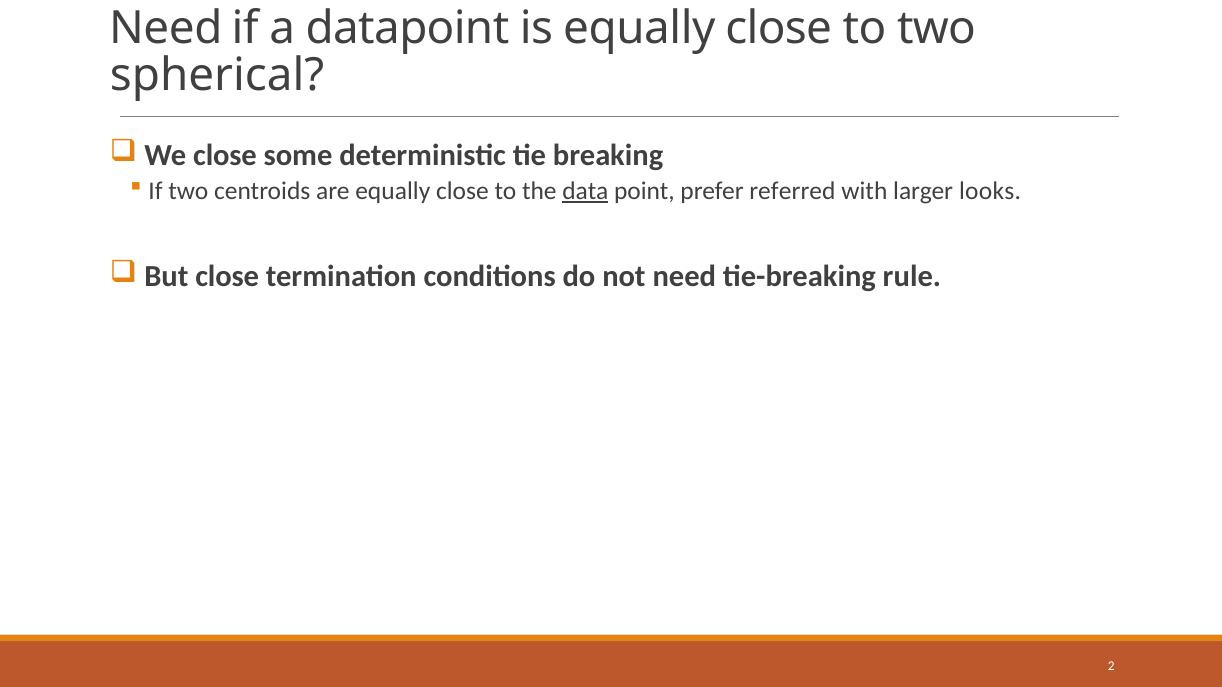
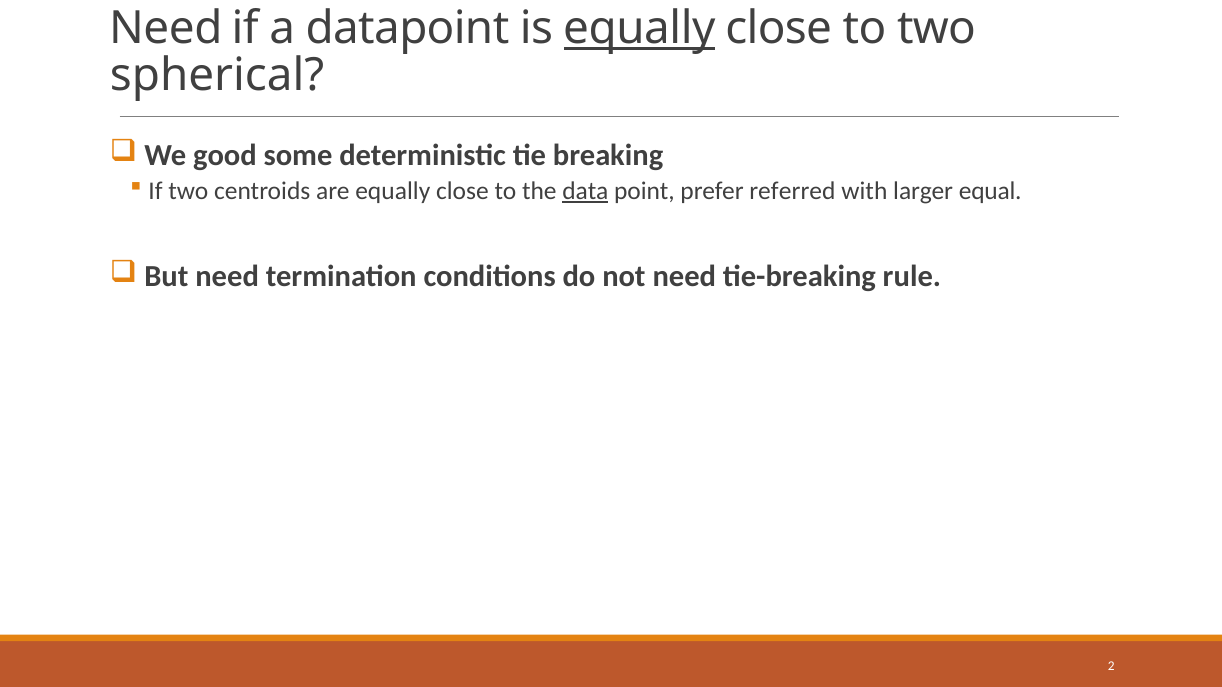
equally at (639, 28) underline: none -> present
We close: close -> good
looks: looks -> equal
But close: close -> need
